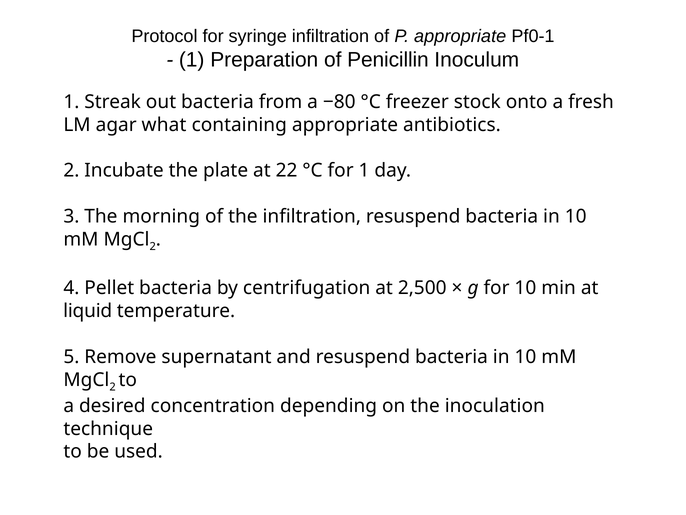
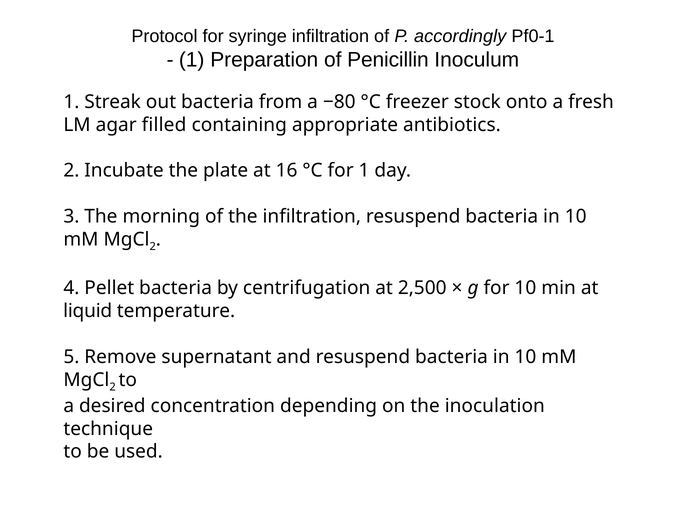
P appropriate: appropriate -> accordingly
what: what -> filled
22: 22 -> 16
